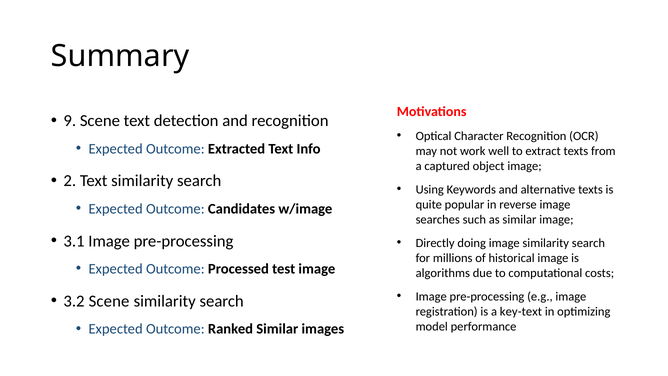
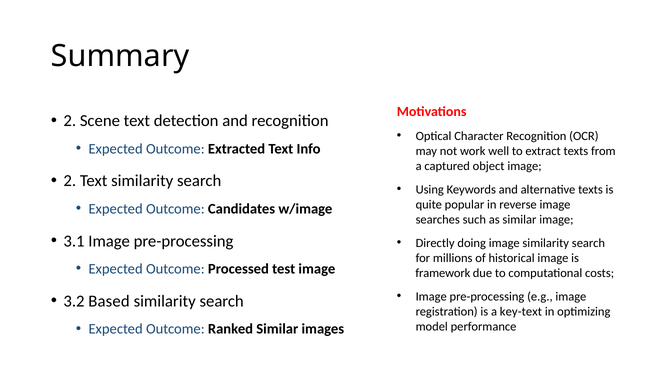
9 at (70, 121): 9 -> 2
algorithms: algorithms -> framework
3.2 Scene: Scene -> Based
